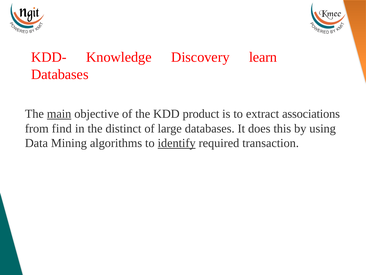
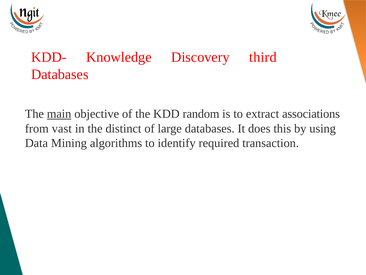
learn: learn -> third
product: product -> random
find: find -> vast
identify underline: present -> none
